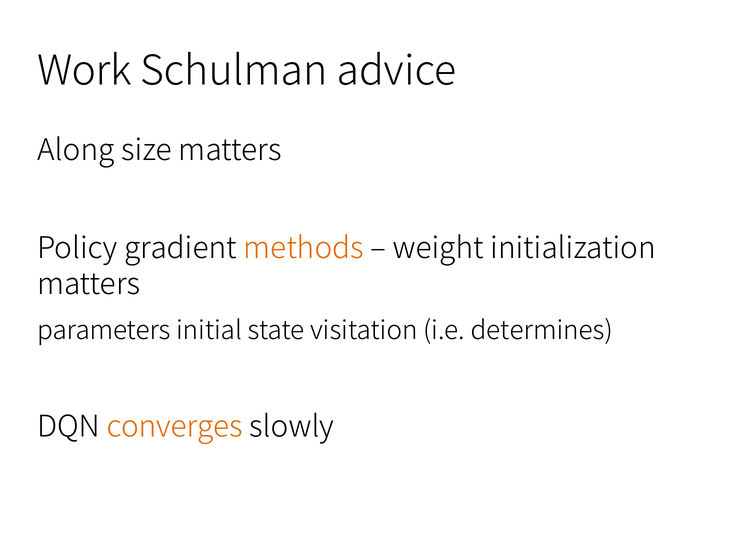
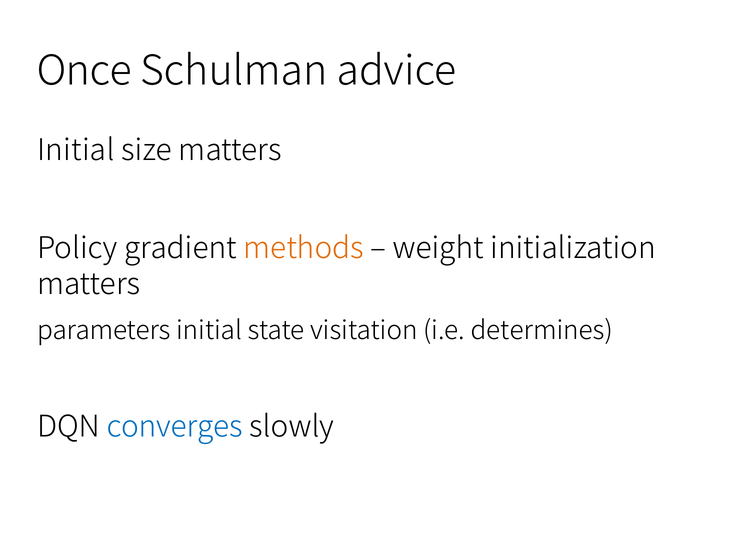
Work: Work -> Once
Along at (76, 150): Along -> Initial
converges colour: orange -> blue
